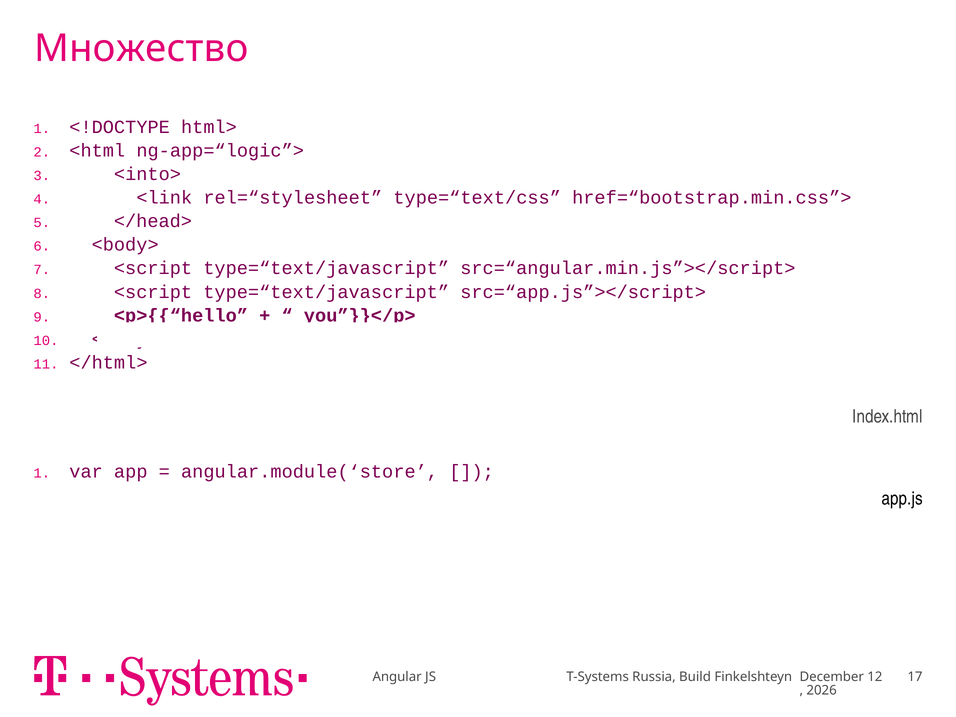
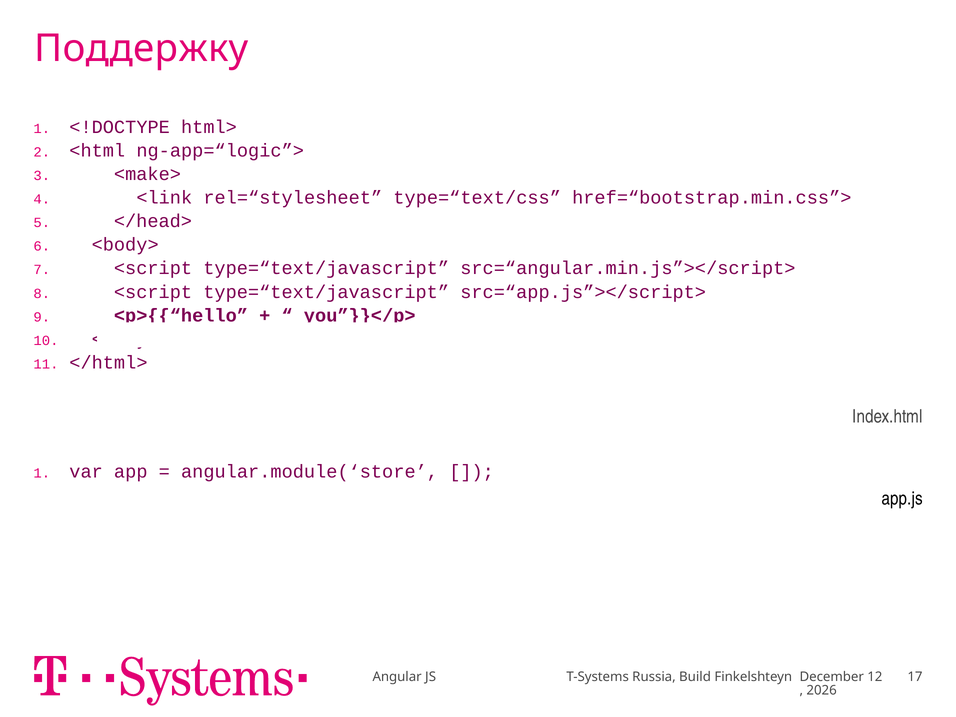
Множество: Множество -> Поддержку
<into>: <into> -> <make>
